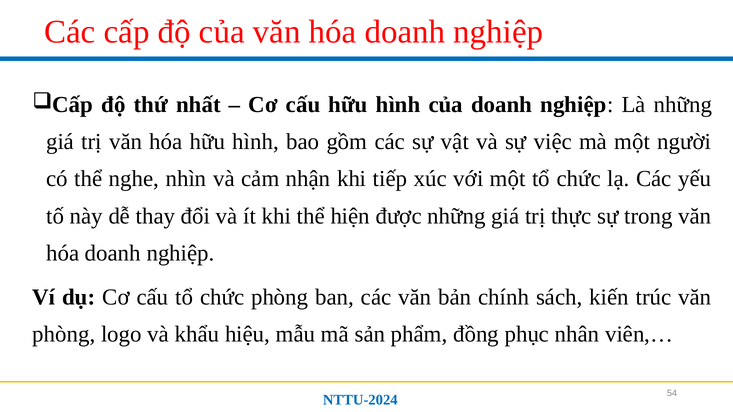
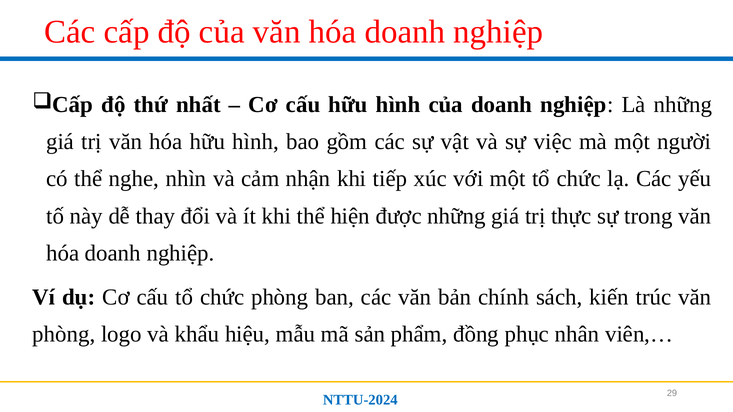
54: 54 -> 29
